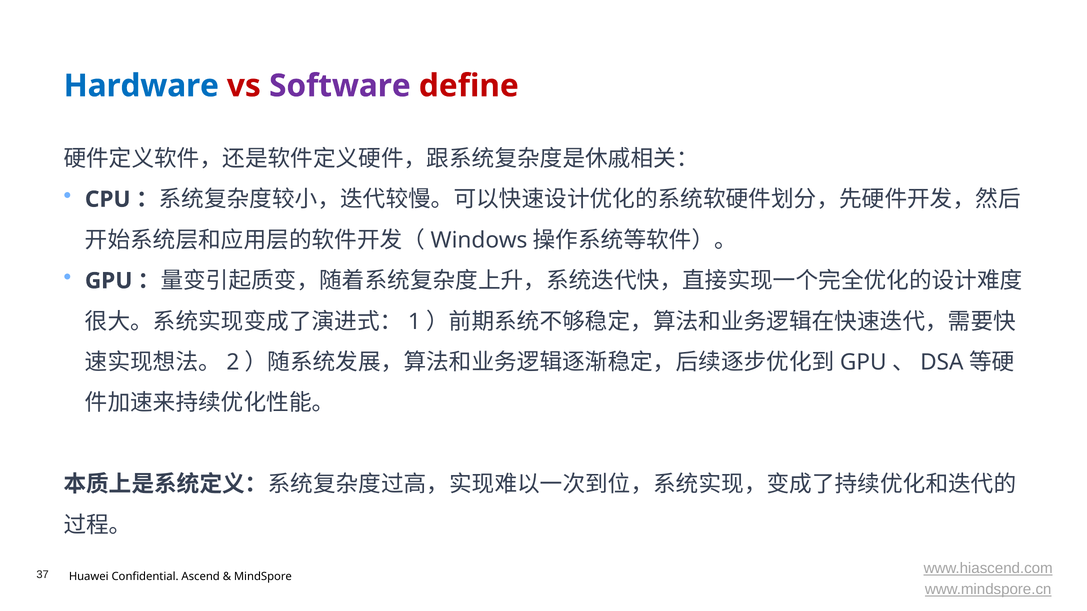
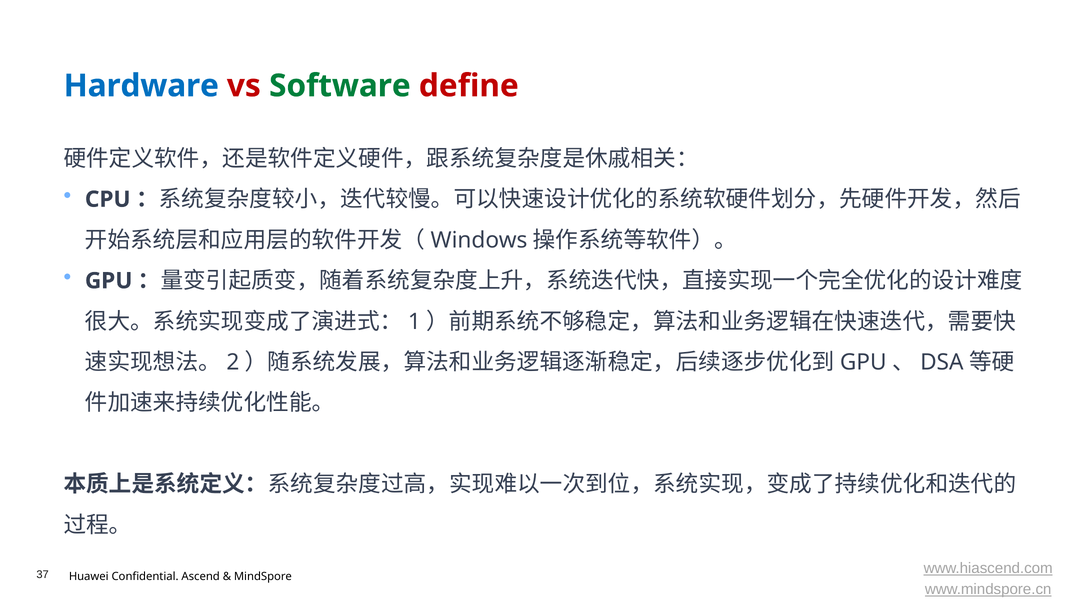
Software colour: purple -> green
